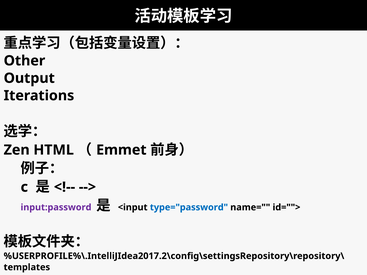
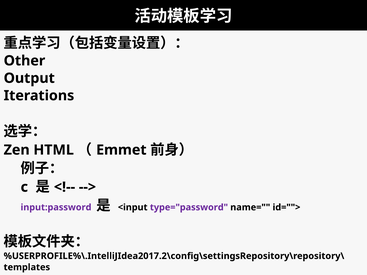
type="password colour: blue -> purple
